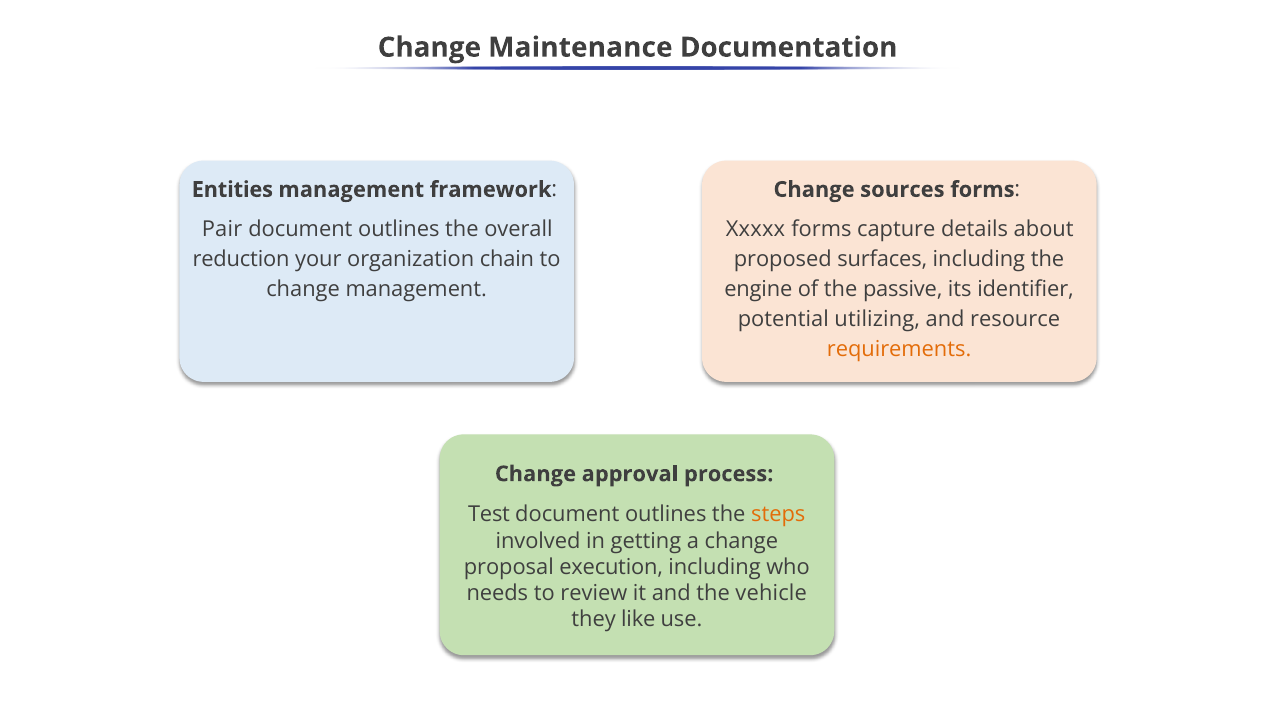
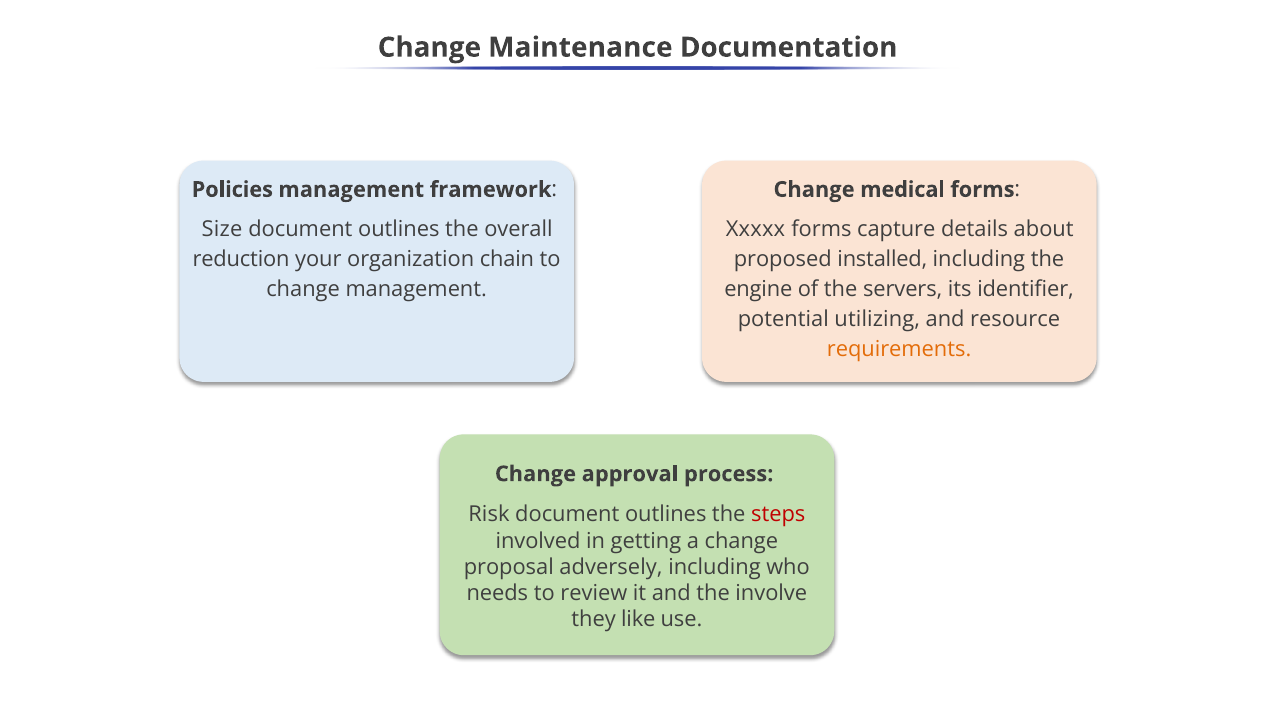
Entities: Entities -> Policies
sources: sources -> medical
Pair: Pair -> Size
surfaces: surfaces -> installed
passive: passive -> servers
Test: Test -> Risk
steps colour: orange -> red
execution: execution -> adversely
vehicle: vehicle -> involve
